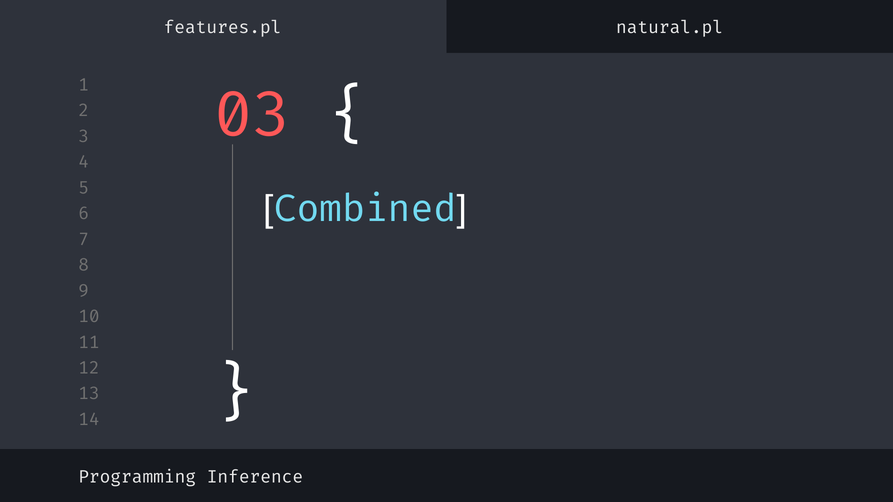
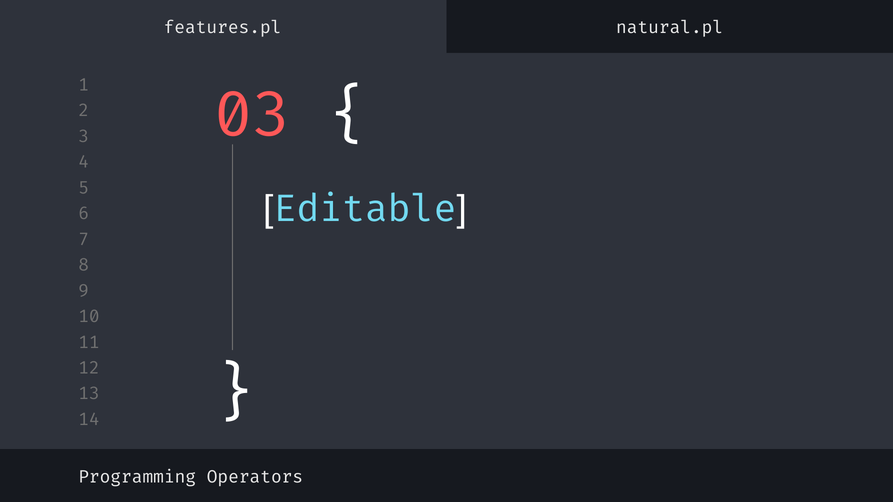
Combined: Combined -> Editable
Inference: Inference -> Operators
